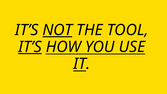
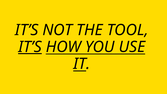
NOT underline: present -> none
